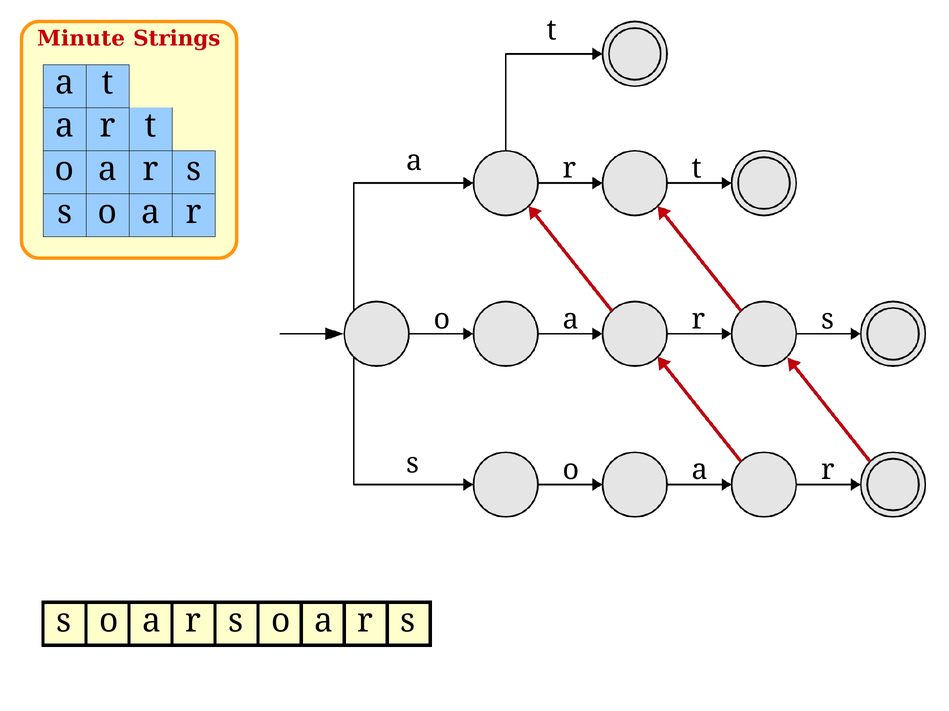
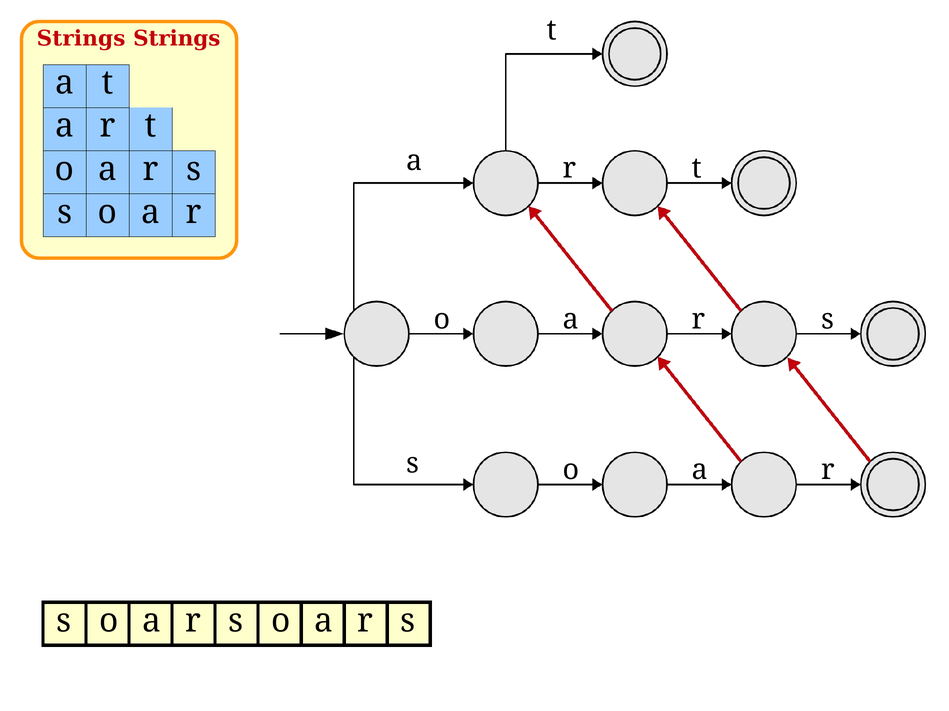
Minute at (81, 39): Minute -> Strings
